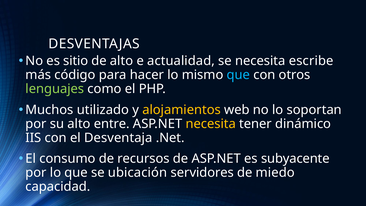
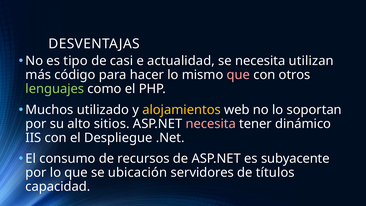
sitio: sitio -> tipo
de alto: alto -> casi
escribe: escribe -> utilizan
que at (238, 75) colour: light blue -> pink
entre: entre -> sitios
necesita at (211, 124) colour: yellow -> pink
Desventaja: Desventaja -> Despliegue
miedo: miedo -> títulos
